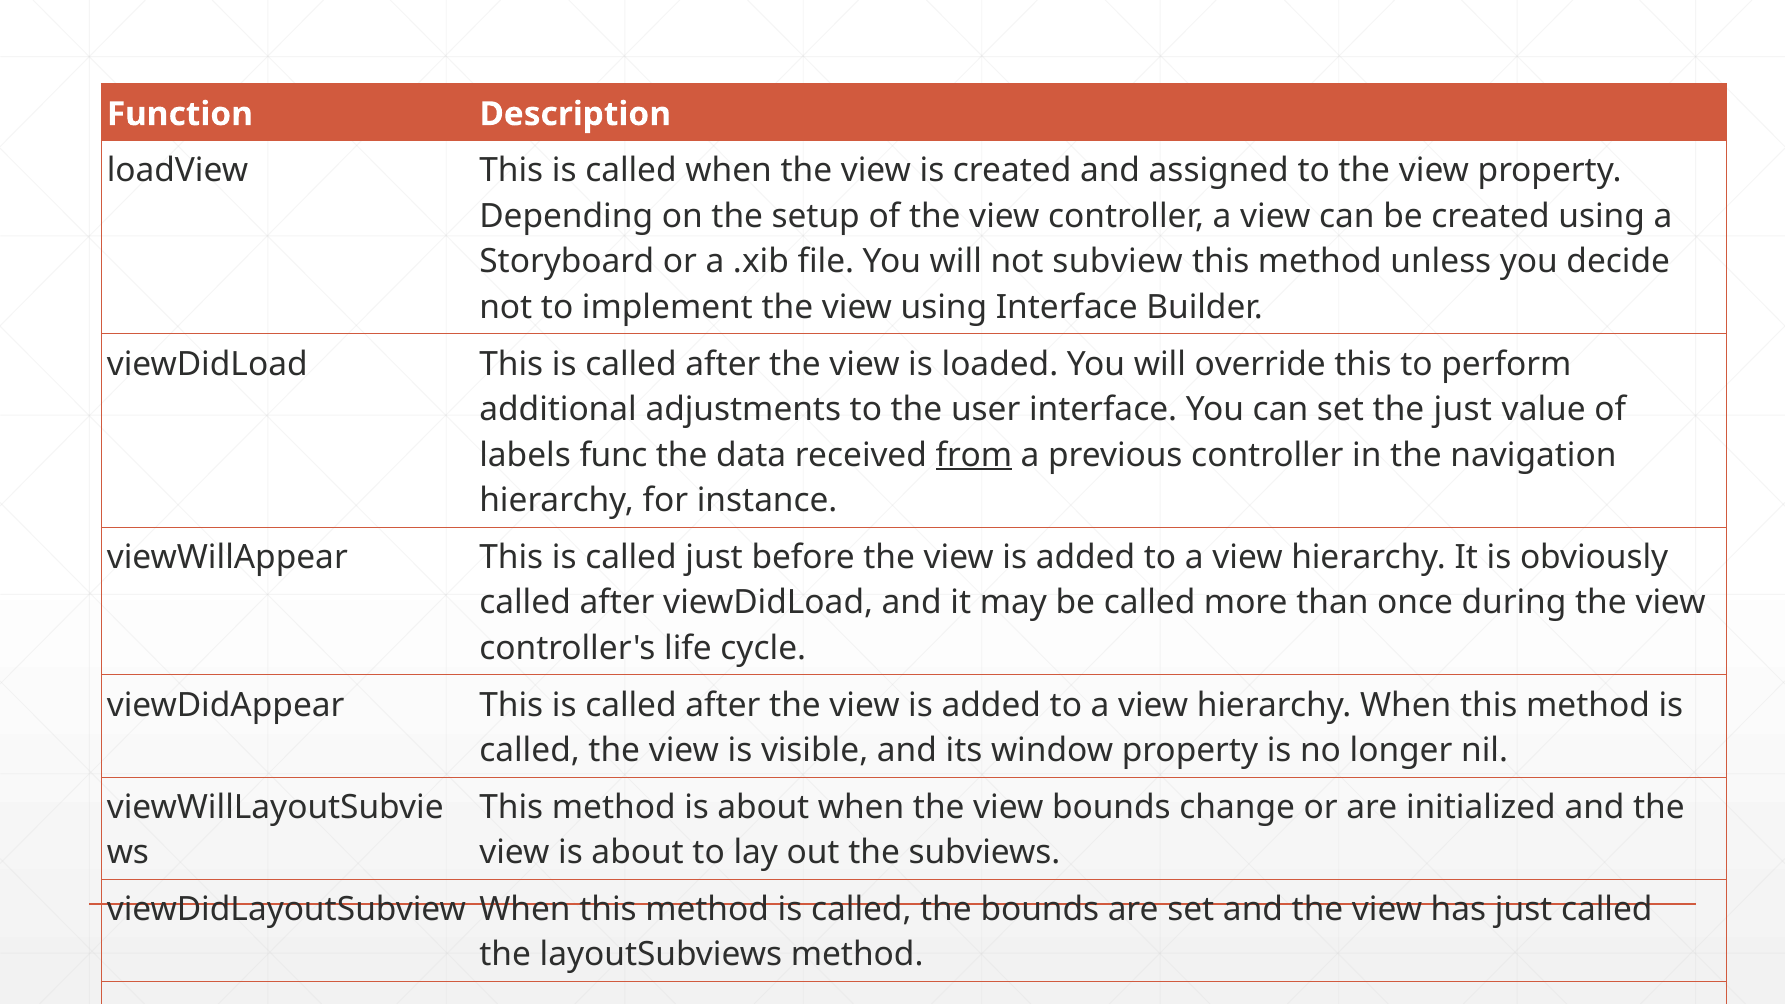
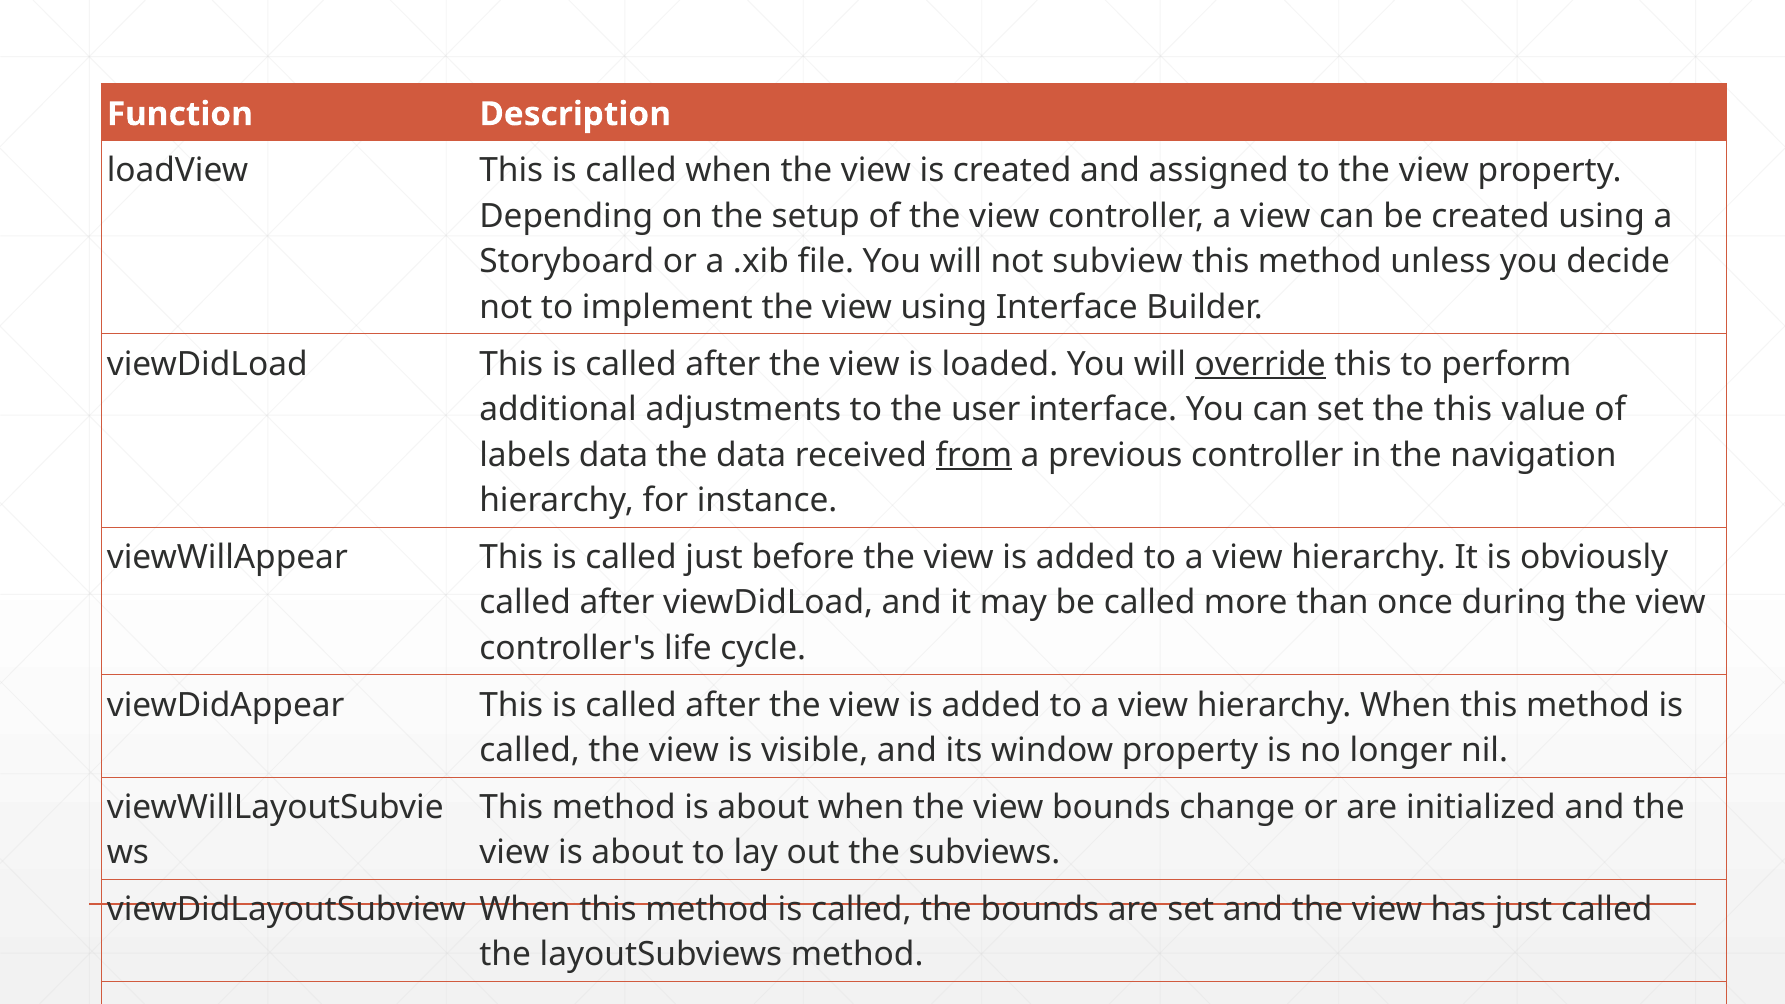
override underline: none -> present
the just: just -> this
labels func: func -> data
